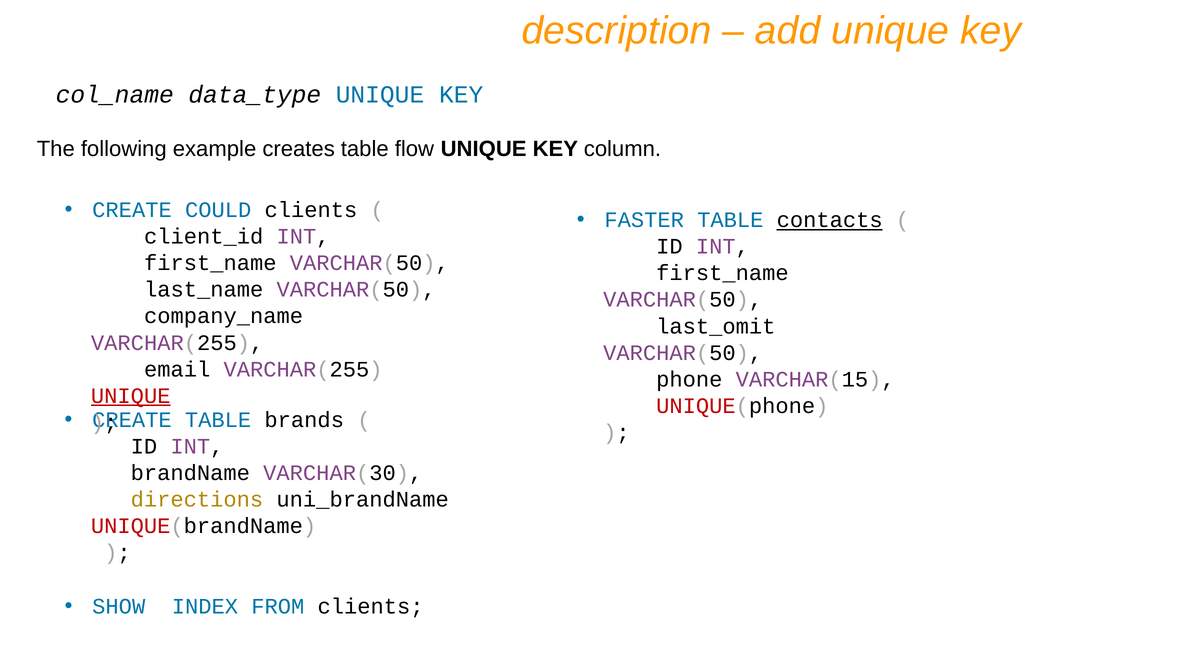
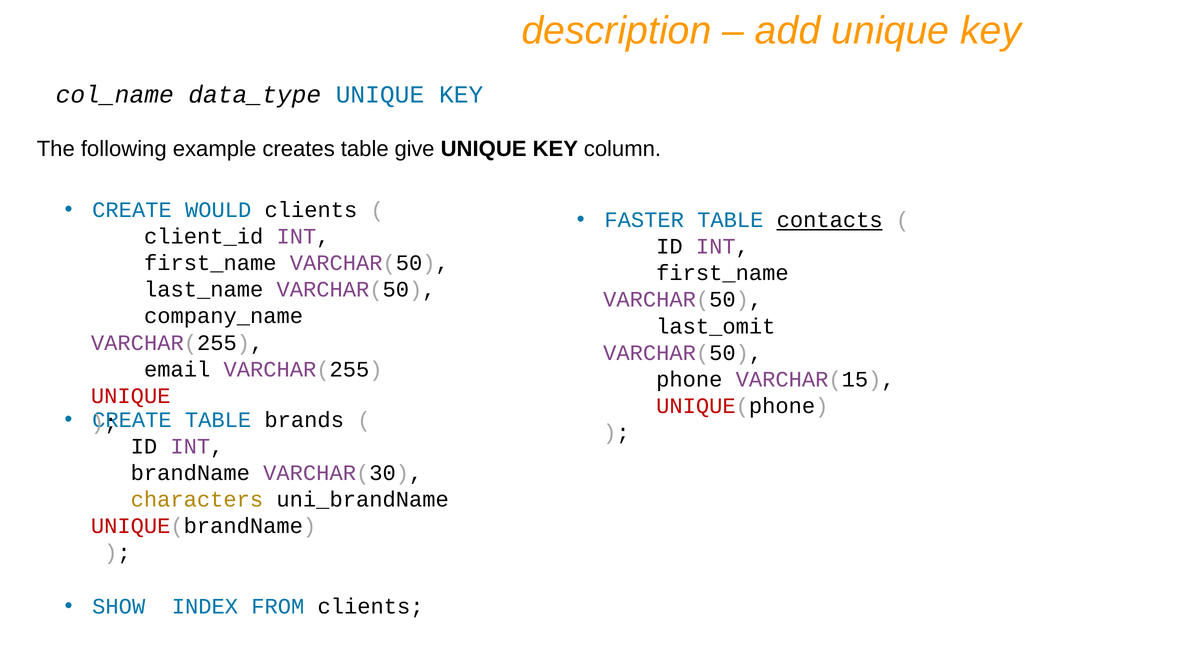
flow: flow -> give
COULD: COULD -> WOULD
UNIQUE at (131, 396) underline: present -> none
directions: directions -> characters
